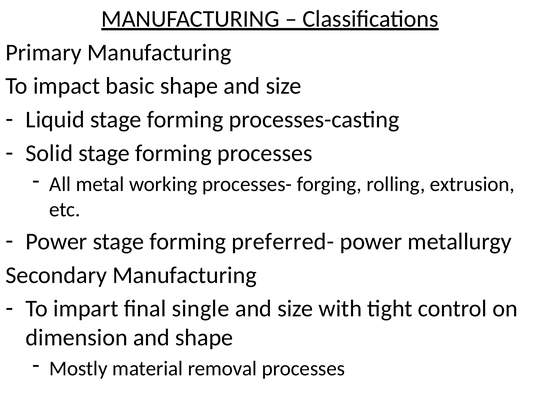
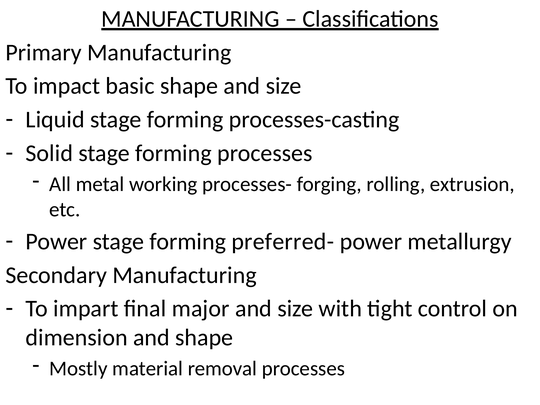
single: single -> major
